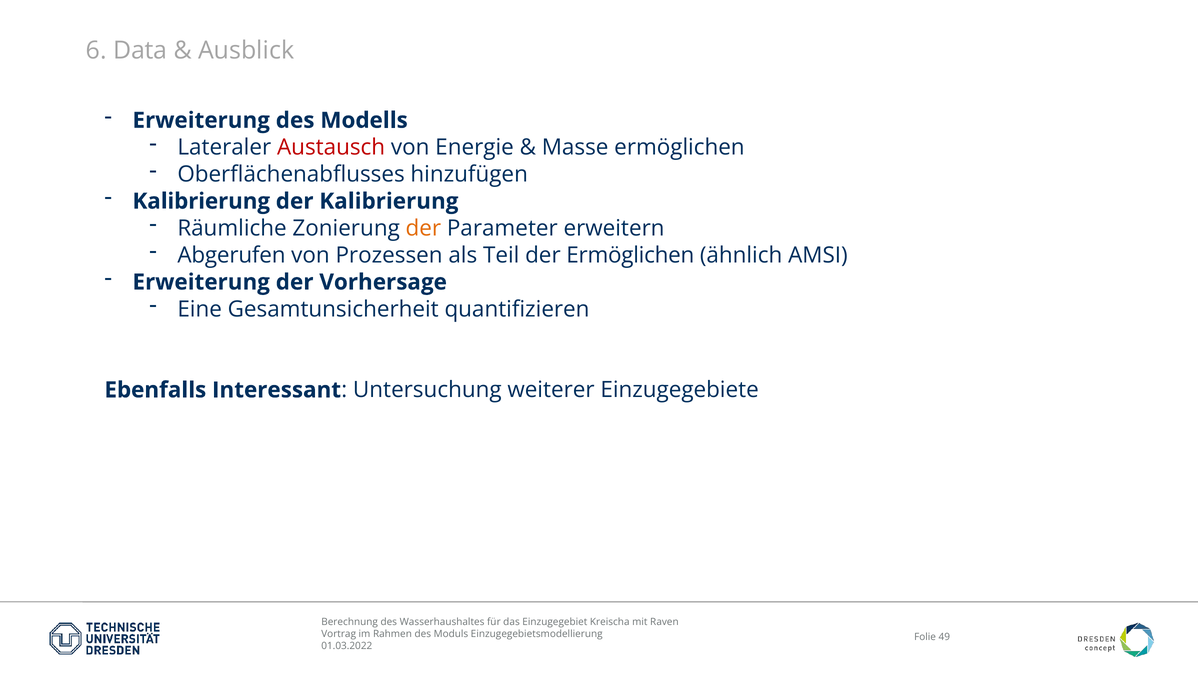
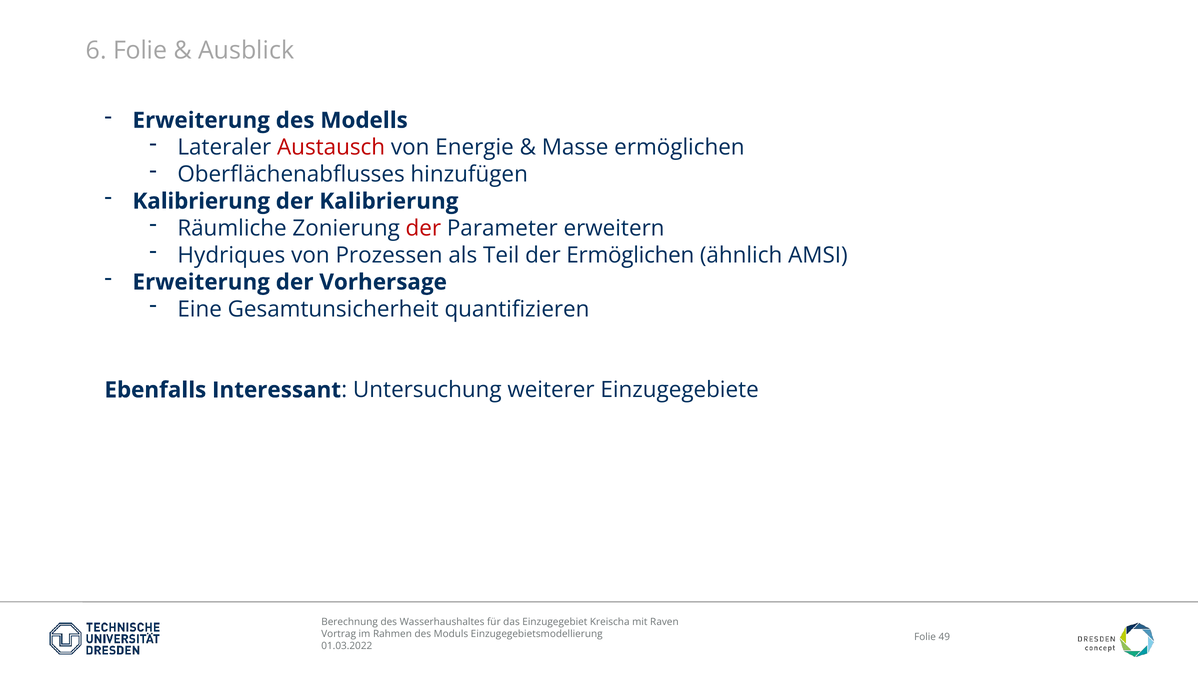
6 Data: Data -> Folie
der at (423, 228) colour: orange -> red
Abgerufen: Abgerufen -> Hydriques
